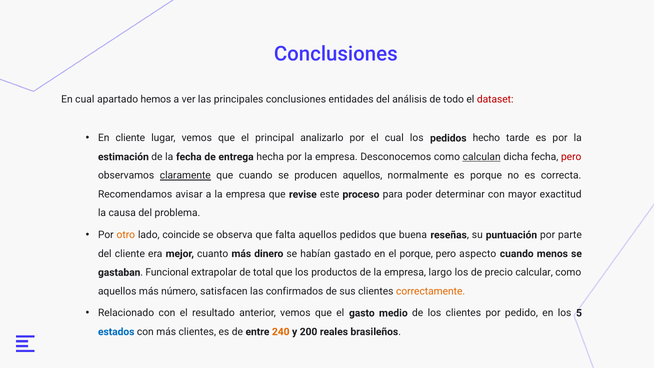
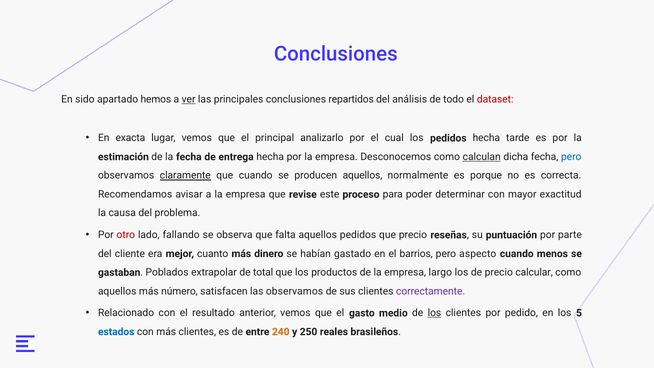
En cual: cual -> sido
ver underline: none -> present
entidades: entidades -> repartidos
En cliente: cliente -> exacta
pedidos hecho: hecho -> hecha
pero at (571, 157) colour: red -> blue
otro colour: orange -> red
coincide: coincide -> fallando
que buena: buena -> precio
el porque: porque -> barrios
Funcional: Funcional -> Poblados
las confirmados: confirmados -> observamos
correctamente colour: orange -> purple
los at (434, 313) underline: none -> present
200: 200 -> 250
